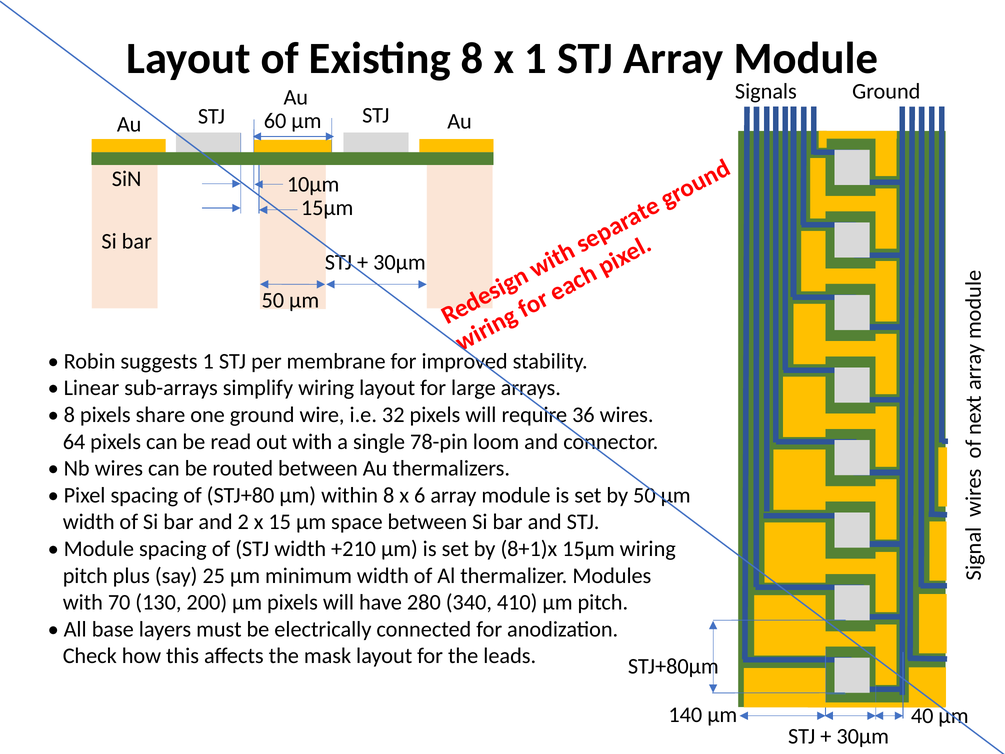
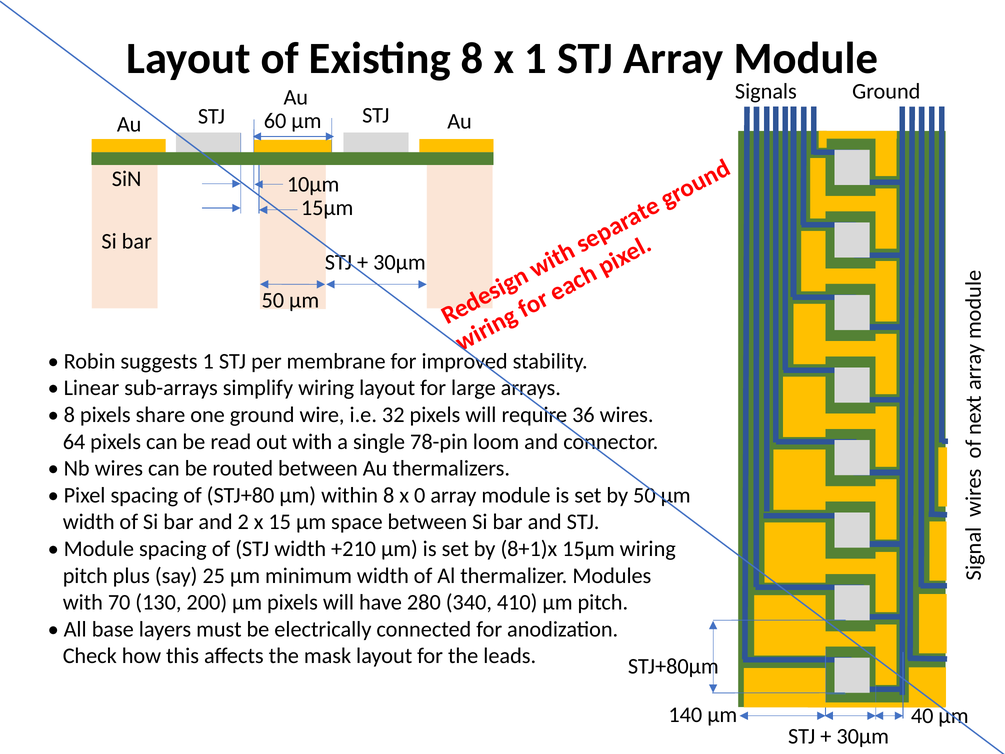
6: 6 -> 0
